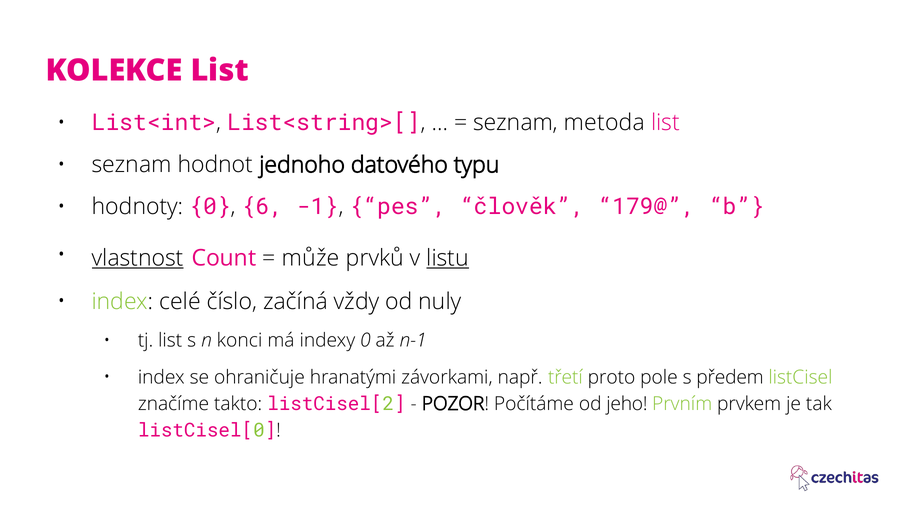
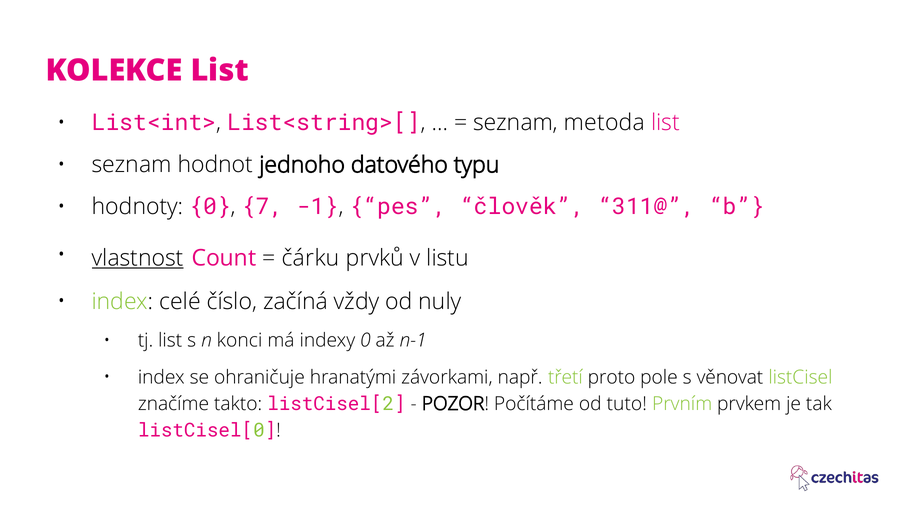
6: 6 -> 7
179@: 179@ -> 311@
může: může -> čárku
listu underline: present -> none
předem: předem -> věnovat
jeho: jeho -> tuto
